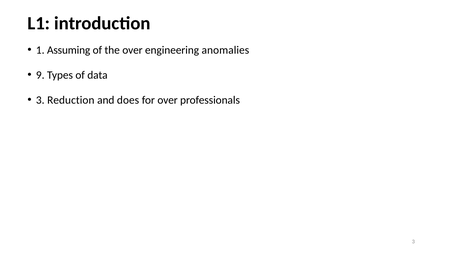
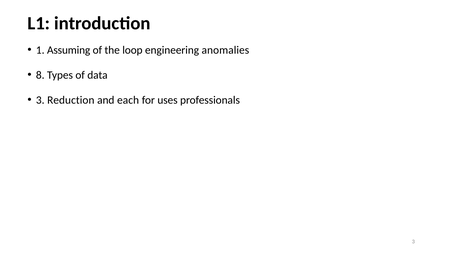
the over: over -> loop
9: 9 -> 8
does: does -> each
for over: over -> uses
